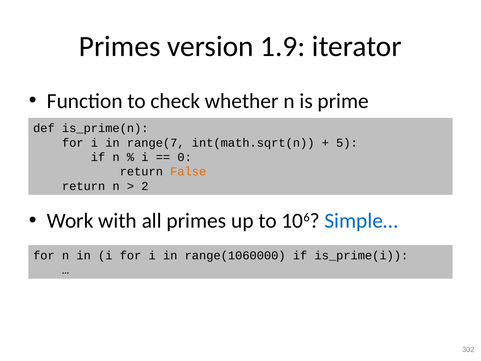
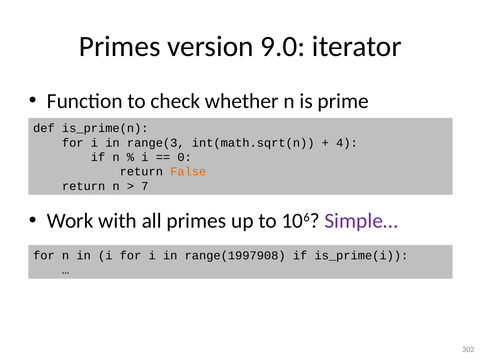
1.9: 1.9 -> 9.0
range(7: range(7 -> range(3
5: 5 -> 4
2: 2 -> 7
Simple… colour: blue -> purple
range(1060000: range(1060000 -> range(1997908
